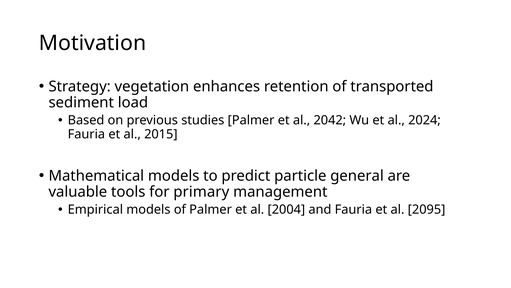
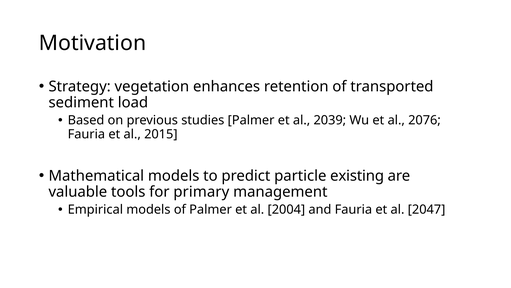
2042: 2042 -> 2039
2024: 2024 -> 2076
general: general -> existing
2095: 2095 -> 2047
